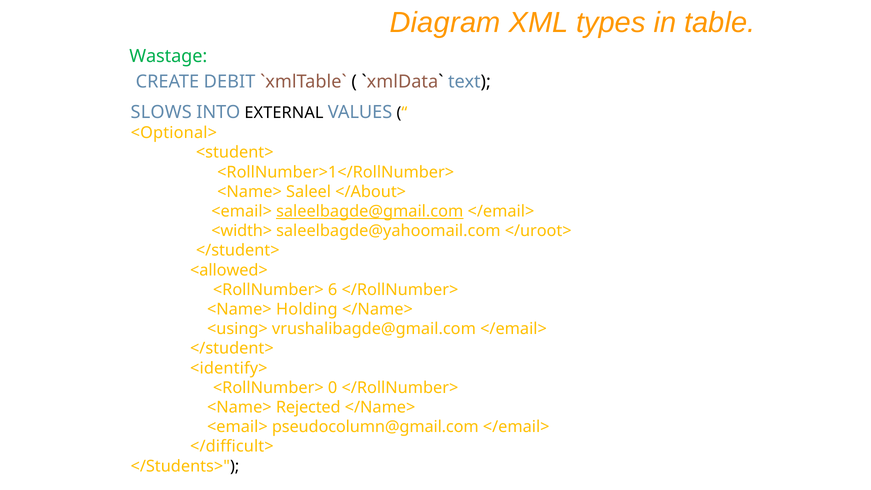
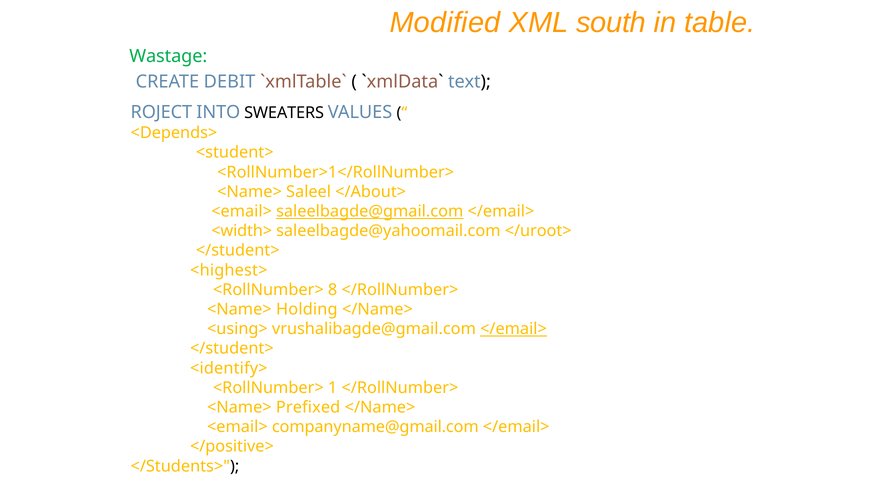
Diagram: Diagram -> Modified
types: types -> south
SLOWS: SLOWS -> ROJECT
EXTERNAL: EXTERNAL -> SWEATERS
<Optional>: <Optional> -> <Depends>
<allowed>: <allowed> -> <highest>
6: 6 -> 8
</email> at (514, 329) underline: none -> present
0: 0 -> 1
Rejected: Rejected -> Prefixed
pseudocolumn@gmail.com: pseudocolumn@gmail.com -> companyname@gmail.com
</difficult>: </difficult> -> </positive>
